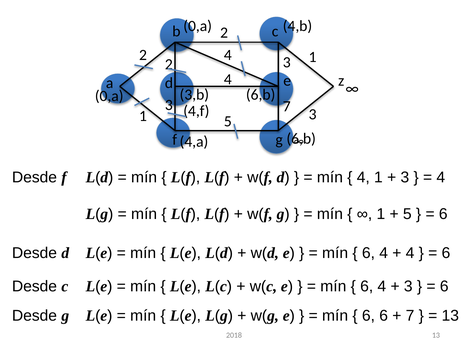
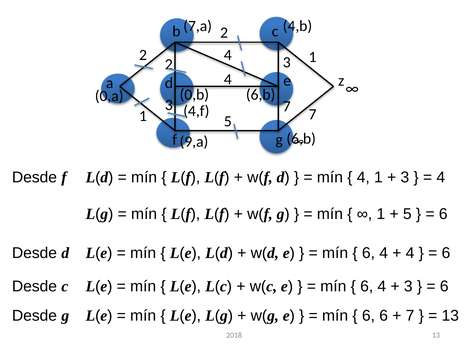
0,a at (198, 26): 0,a -> 7,a
3,b: 3,b -> 0,b
7 3: 3 -> 7
4,a: 4,a -> 9,a
